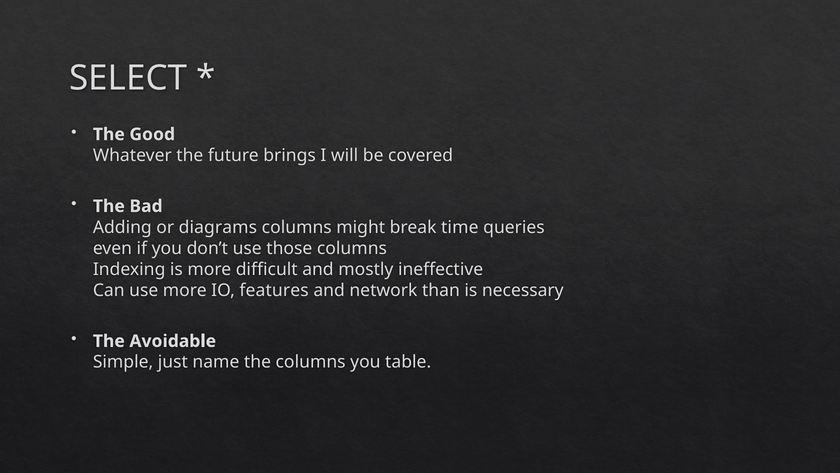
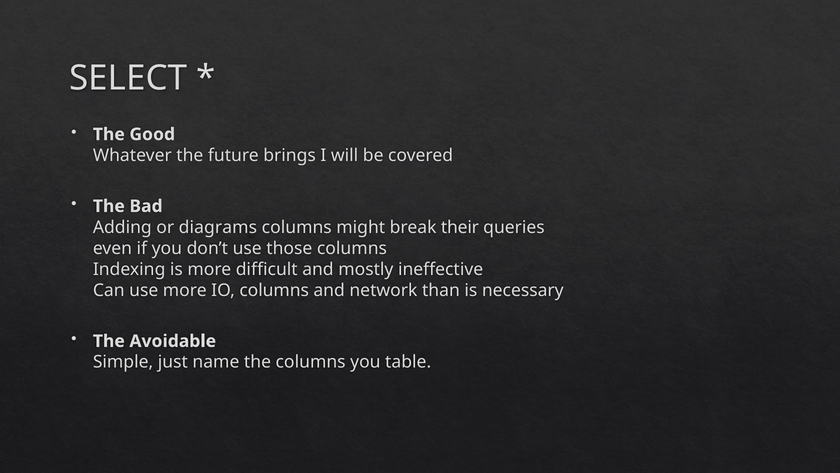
time: time -> their
IO features: features -> columns
